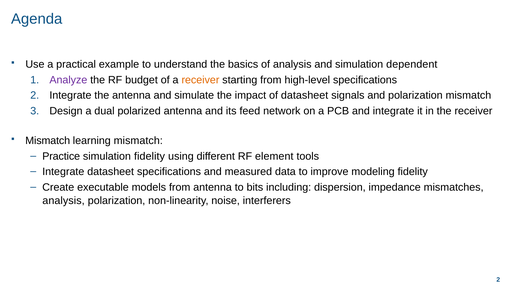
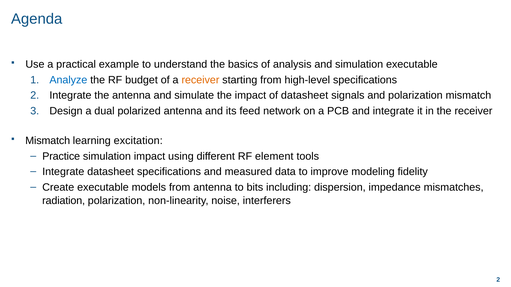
simulation dependent: dependent -> executable
Analyze colour: purple -> blue
learning mismatch: mismatch -> excitation
simulation fidelity: fidelity -> impact
analysis at (64, 201): analysis -> radiation
